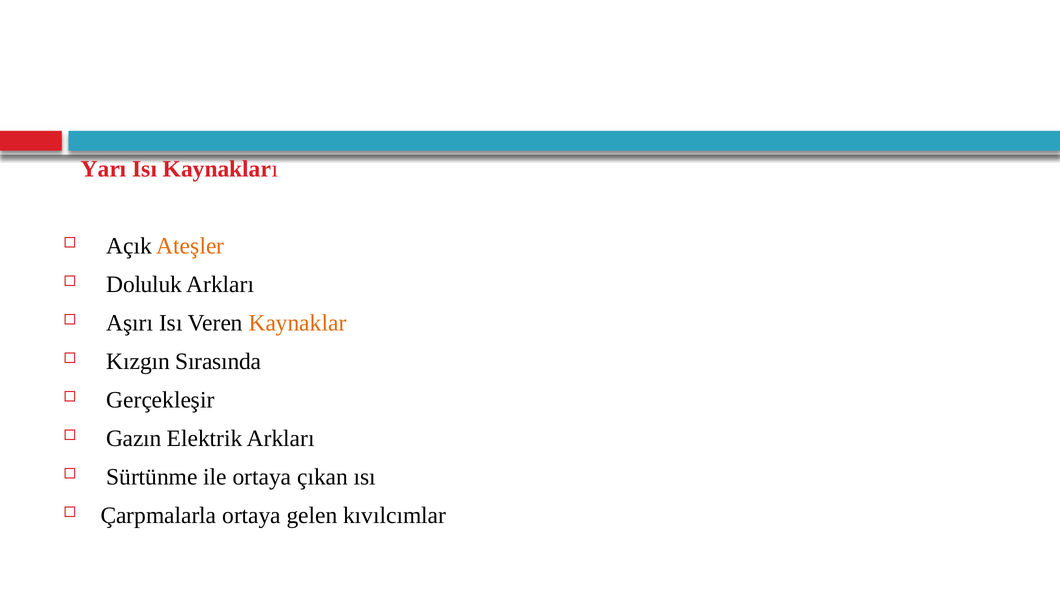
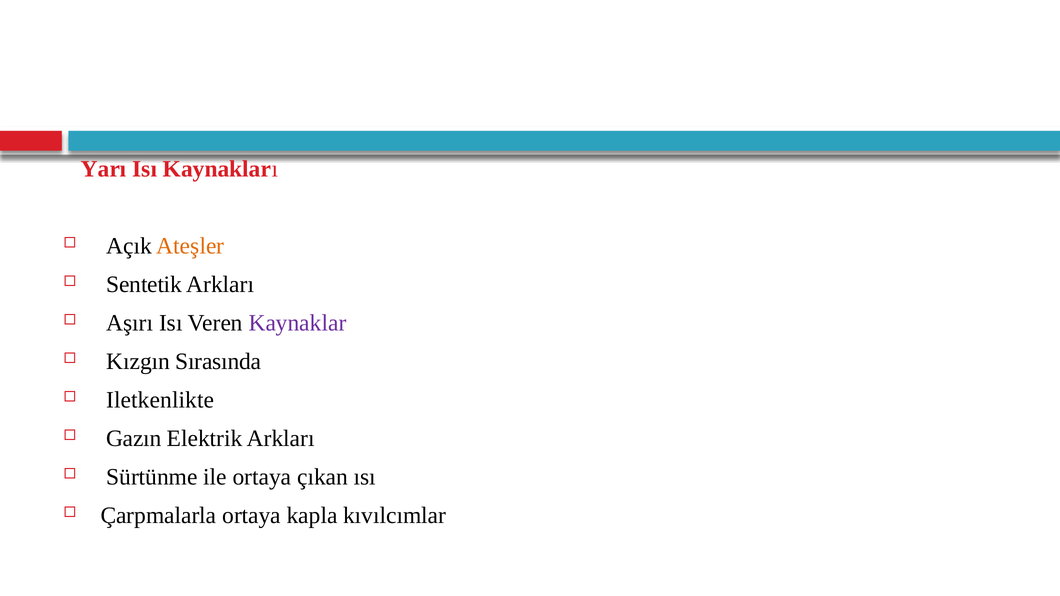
Doluluk: Doluluk -> Sentetik
Kaynaklar colour: orange -> purple
Gerçekleşir: Gerçekleşir -> Iletkenlikte
gelen: gelen -> kapla
